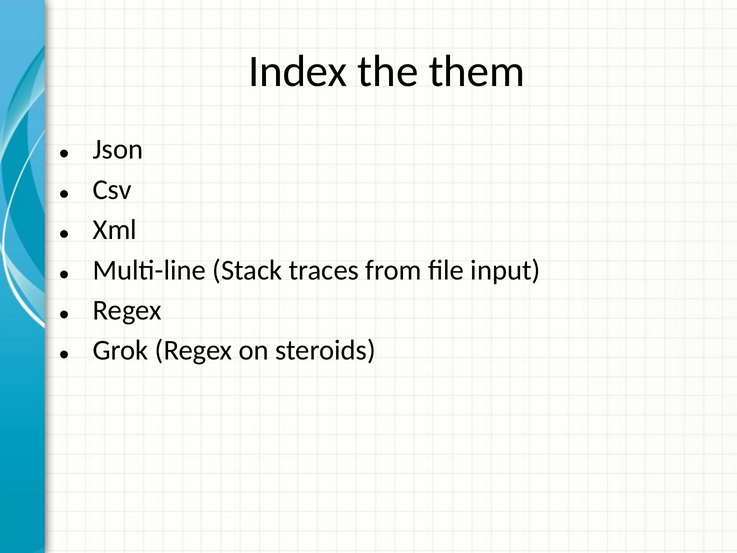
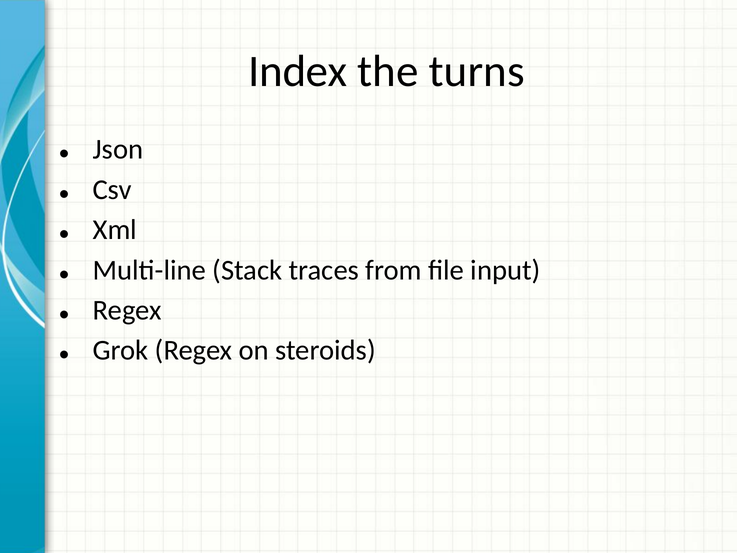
them: them -> turns
